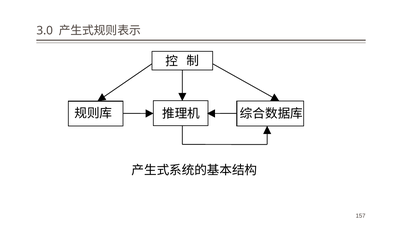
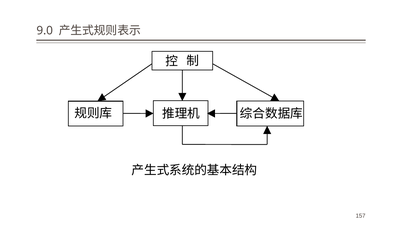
3.0: 3.0 -> 9.0
